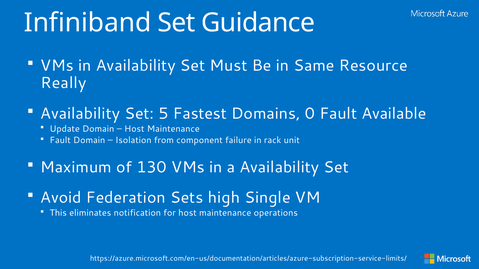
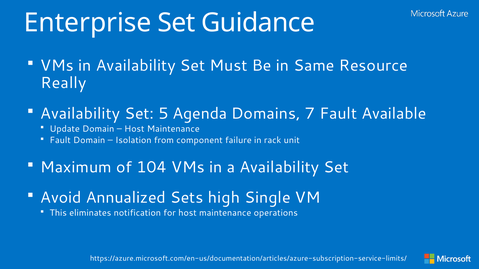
Infiniband: Infiniband -> Enterprise
Fastest: Fastest -> Agenda
0: 0 -> 7
130: 130 -> 104
Federation: Federation -> Annualized
